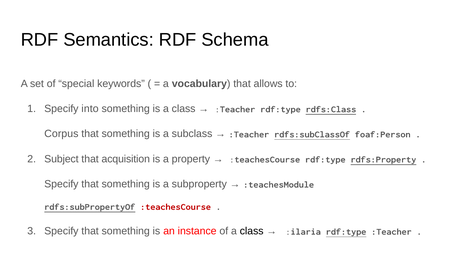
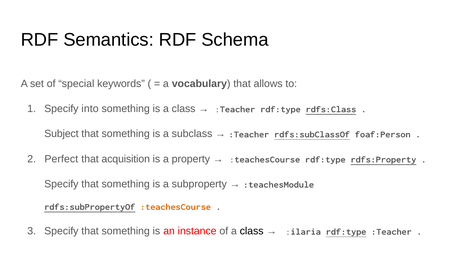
Corpus: Corpus -> Subject
Subject: Subject -> Perfect
:teachesCourse at (176, 207) colour: red -> orange
